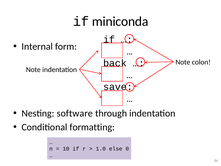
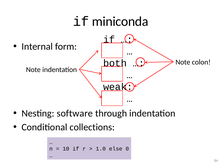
back: back -> both
save: save -> weak
formatting: formatting -> collections
